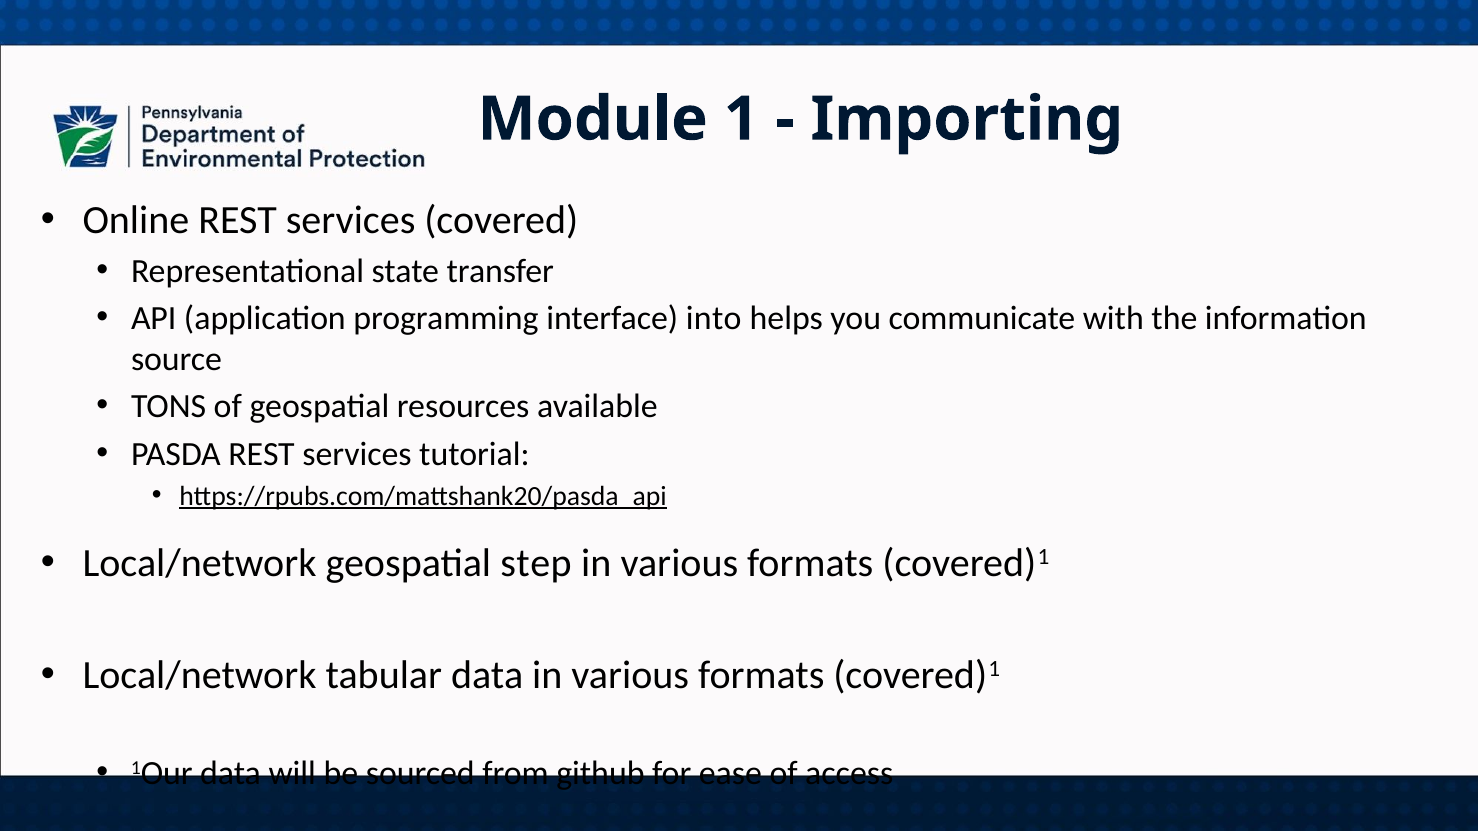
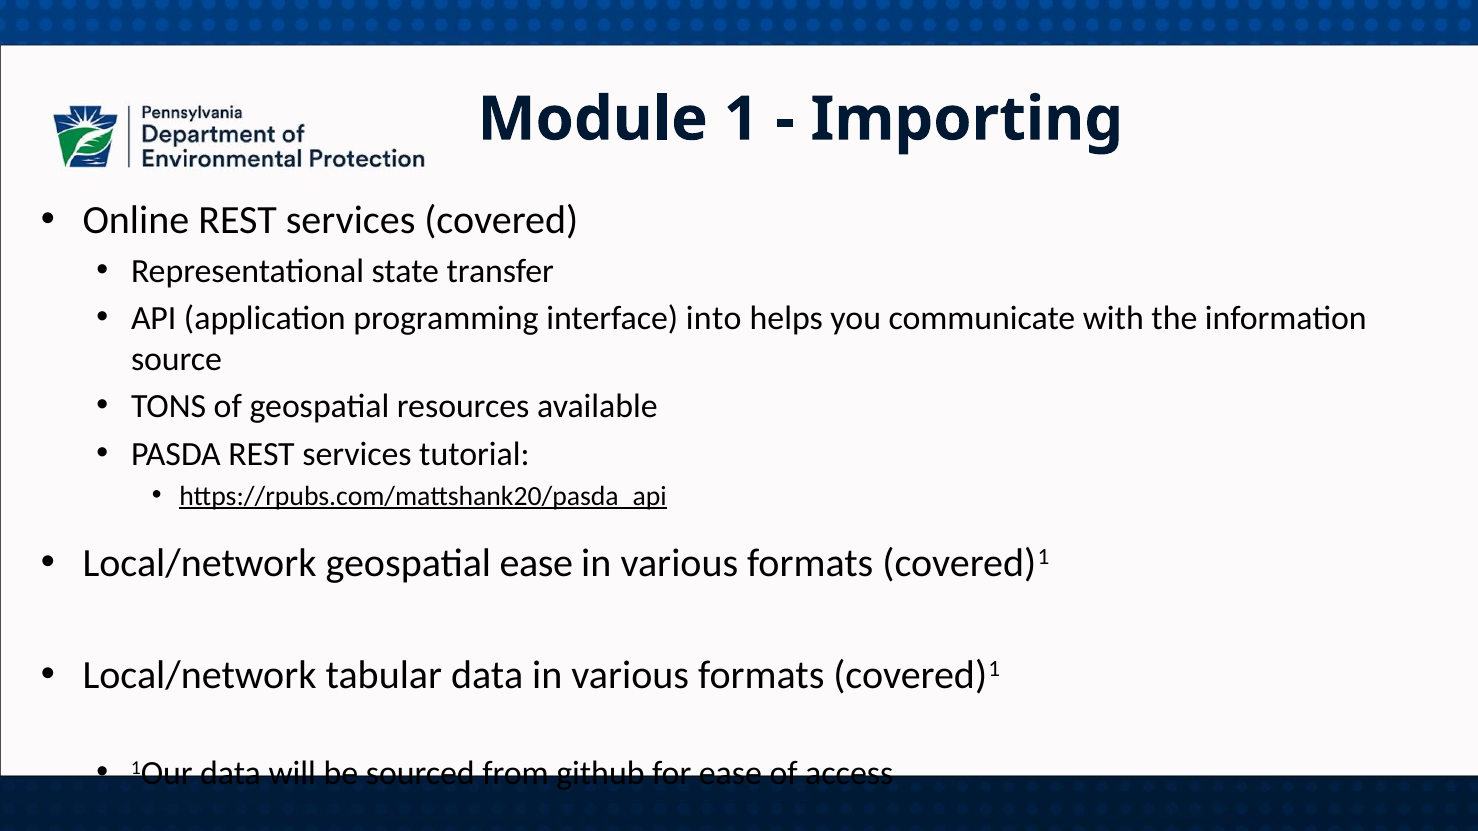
geospatial step: step -> ease
